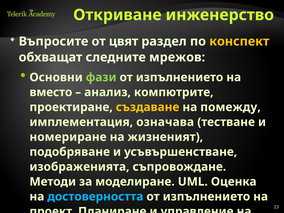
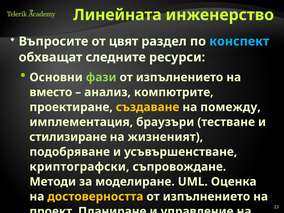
Откриване: Откриване -> Линейната
конспект colour: yellow -> light blue
мрежов: мрежов -> ресурси
означава: означава -> браузъри
номериране: номериране -> стилизиране
изображенията: изображенията -> криптографски
достоверността colour: light blue -> yellow
